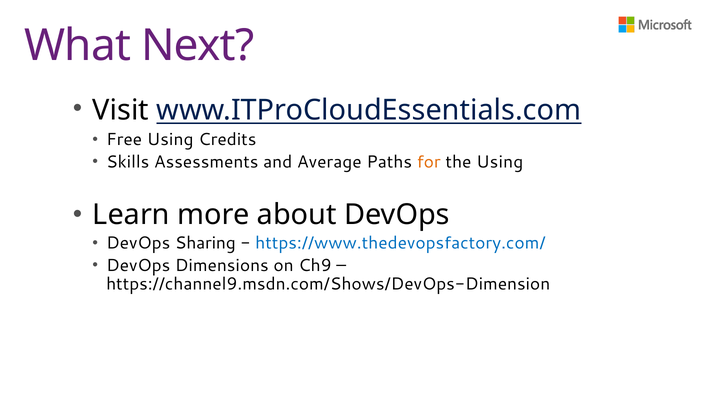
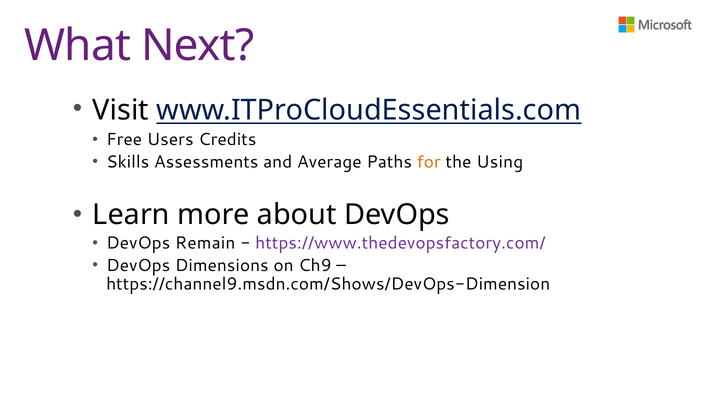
Free Using: Using -> Users
Sharing: Sharing -> Remain
https://www.thedevopsfactory.com/ colour: blue -> purple
